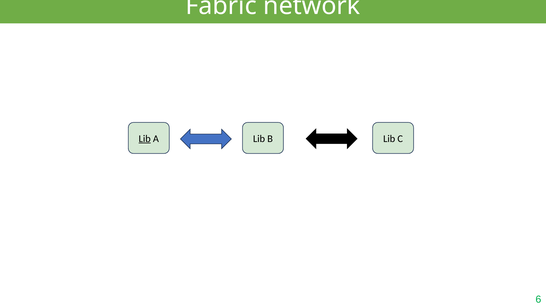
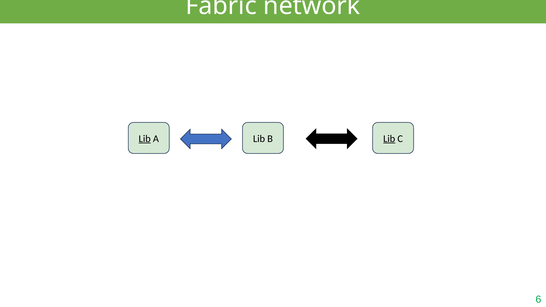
Lib at (389, 139) underline: none -> present
